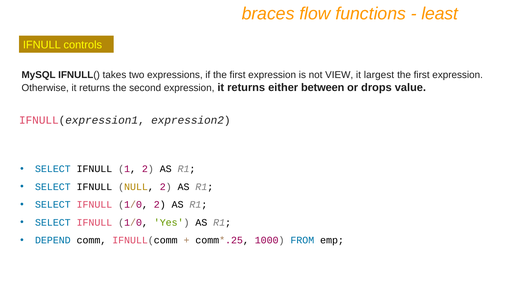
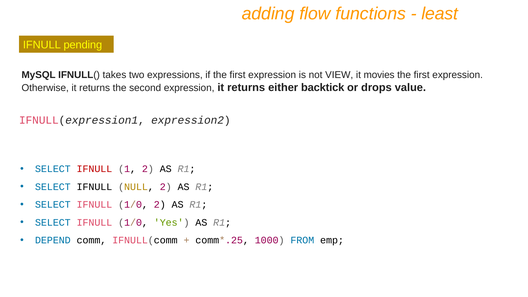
braces: braces -> adding
controls: controls -> pending
largest: largest -> movies
between: between -> backtick
IFNULL at (94, 169) colour: black -> red
